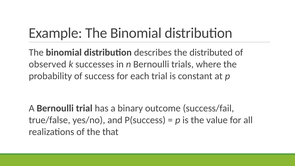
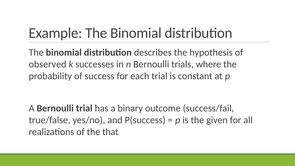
distributed: distributed -> hypothesis
value: value -> given
